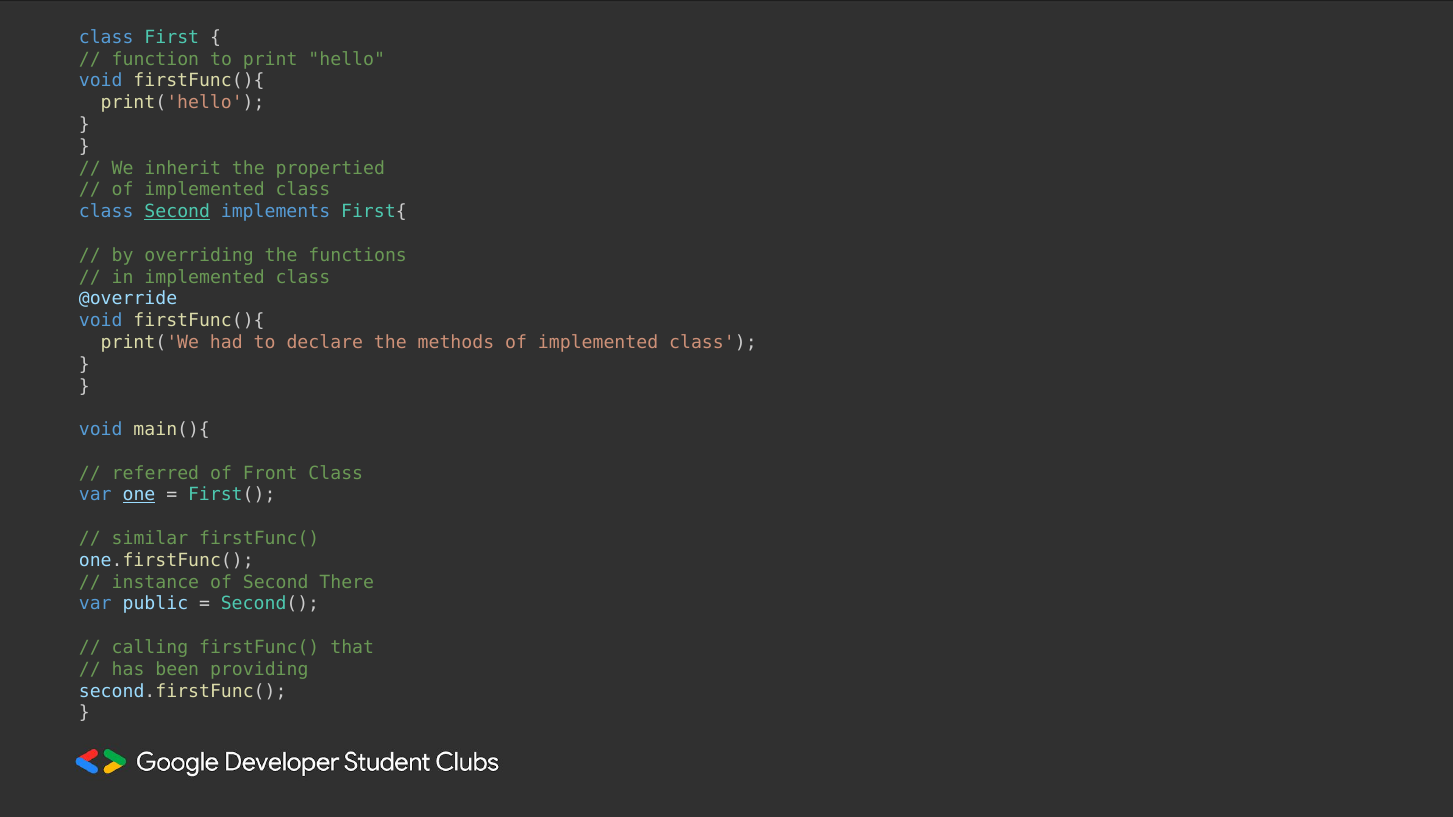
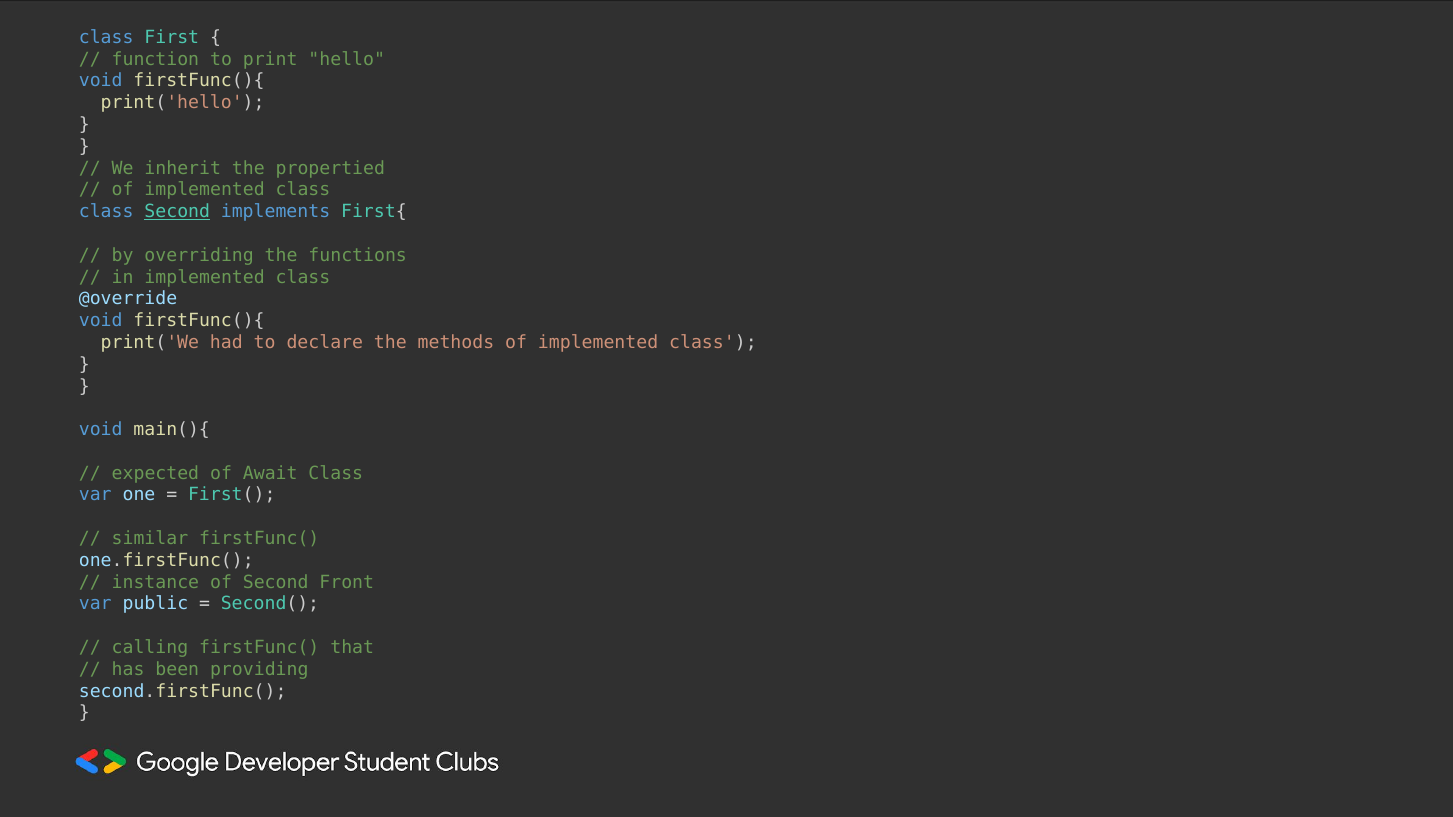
referred: referred -> expected
Front: Front -> Await
one underline: present -> none
There: There -> Front
